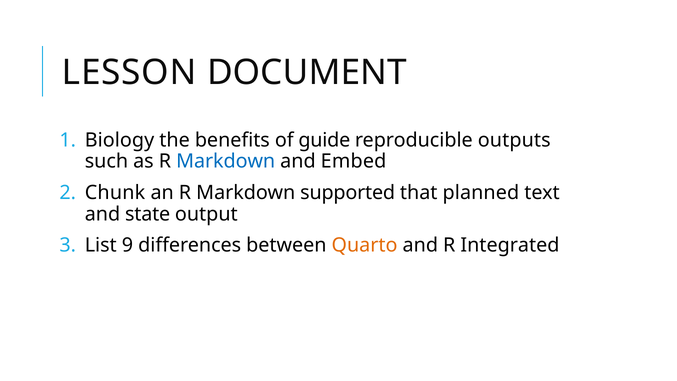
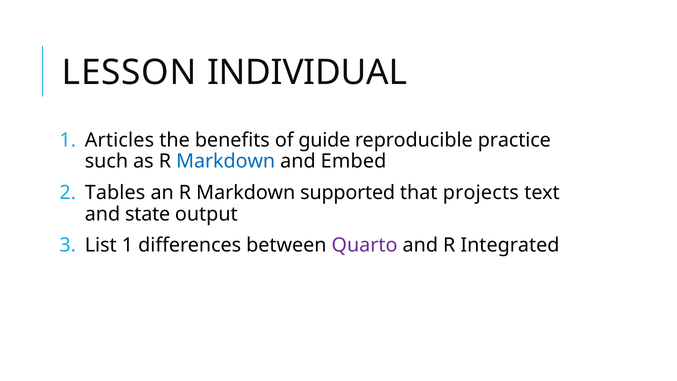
DOCUMENT: DOCUMENT -> INDIVIDUAL
Biology: Biology -> Articles
outputs: outputs -> practice
Chunk: Chunk -> Tables
planned: planned -> projects
List 9: 9 -> 1
Quarto colour: orange -> purple
